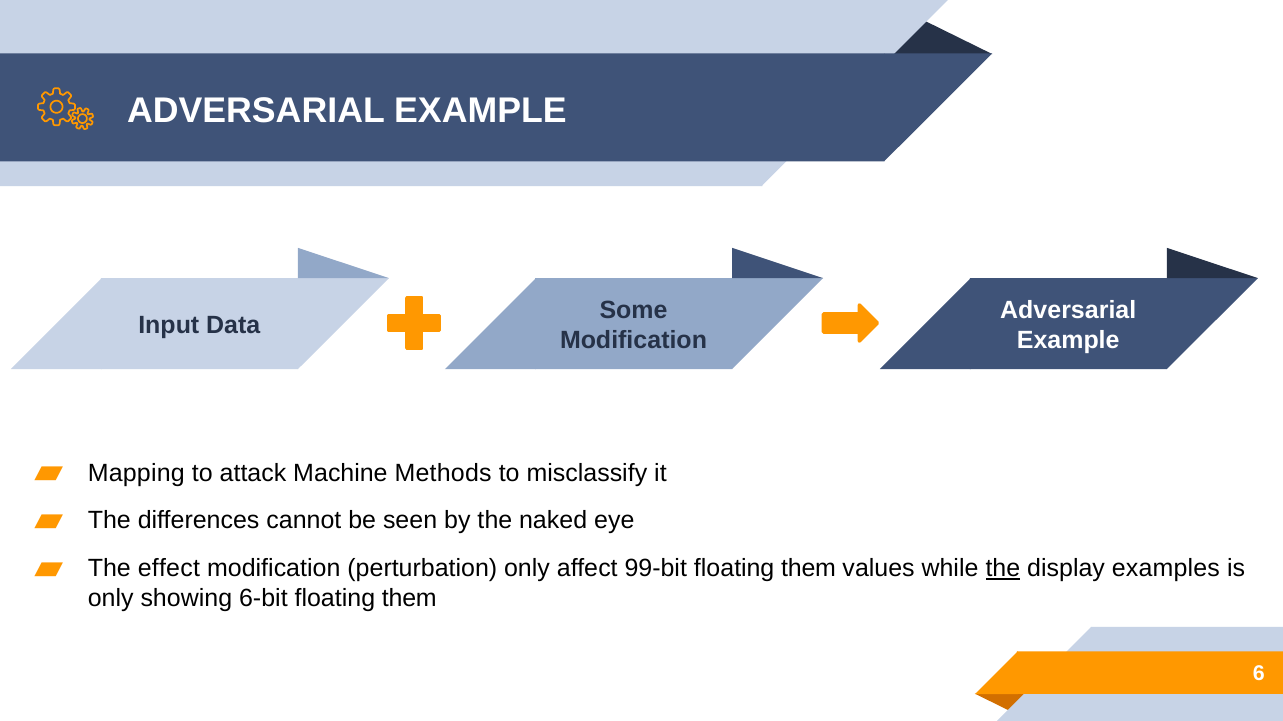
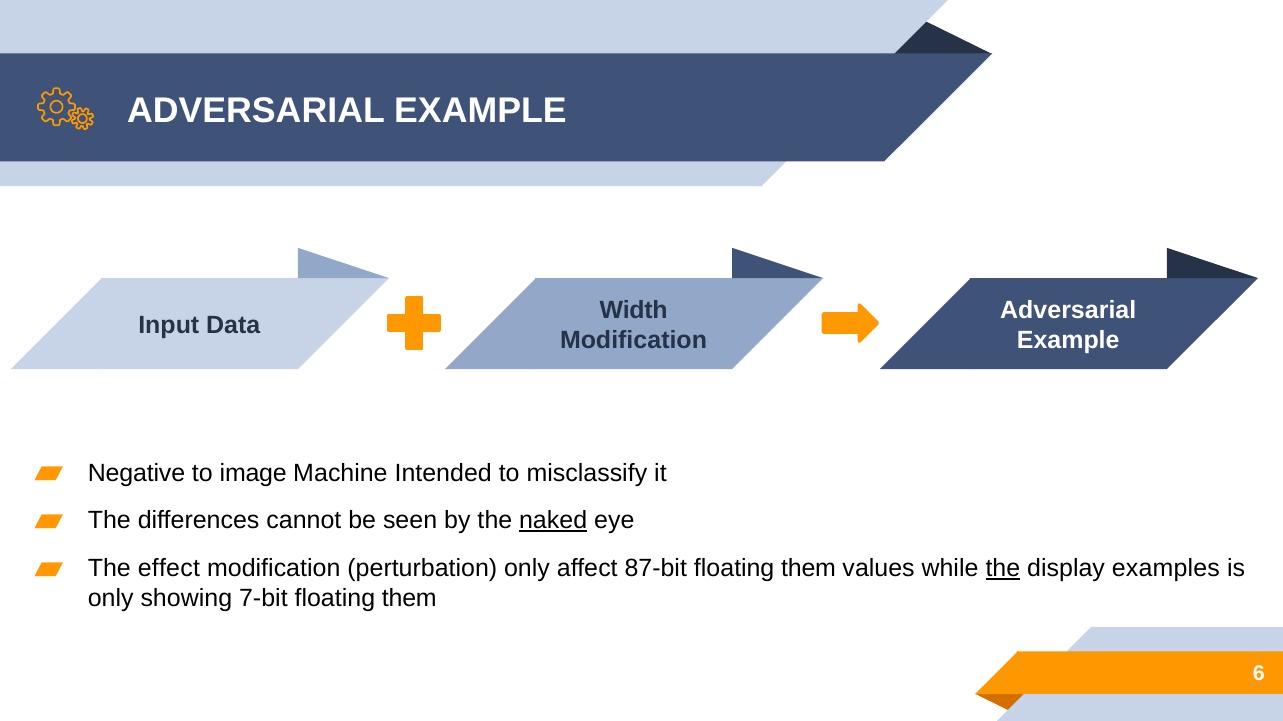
Some: Some -> Width
Mapping: Mapping -> Negative
attack: attack -> image
Methods: Methods -> Intended
naked underline: none -> present
99-bit: 99-bit -> 87-bit
6-bit: 6-bit -> 7-bit
